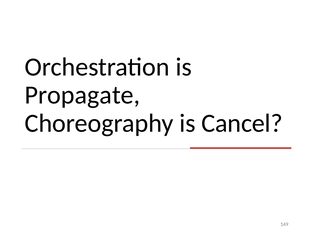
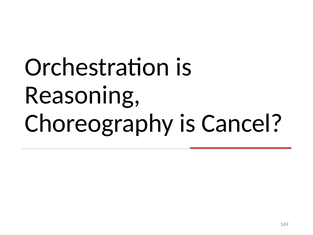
Propagate: Propagate -> Reasoning
